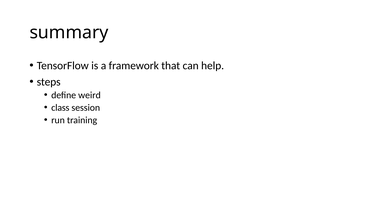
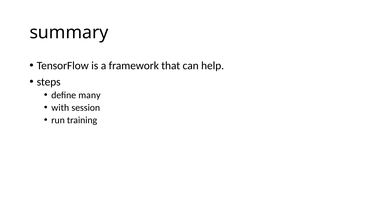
weird: weird -> many
class: class -> with
